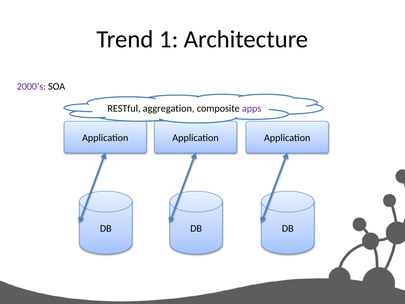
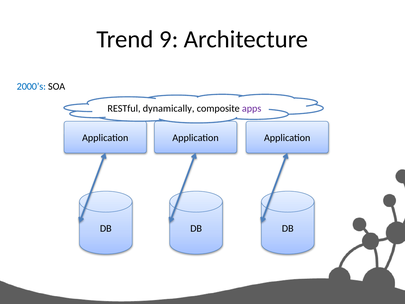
1: 1 -> 9
2000’s colour: purple -> blue
aggregation: aggregation -> dynamically
